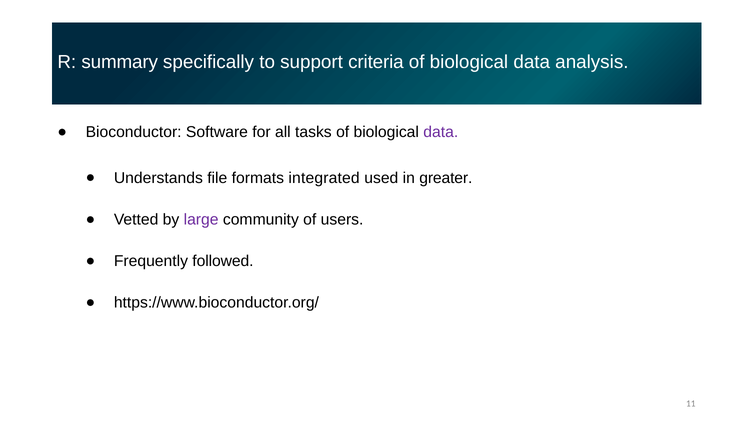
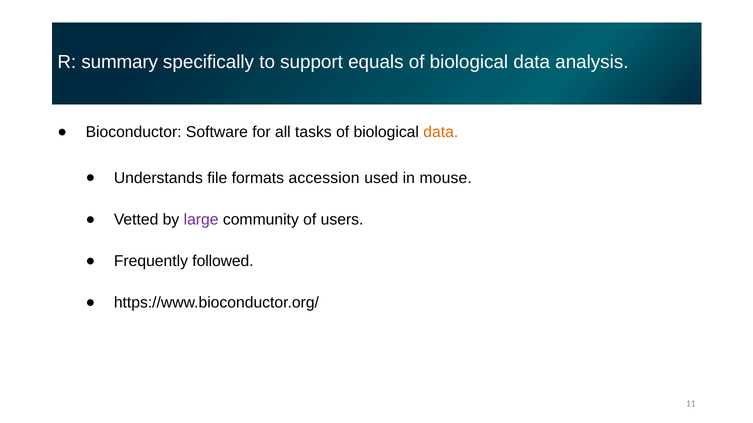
criteria: criteria -> equals
data at (441, 132) colour: purple -> orange
integrated: integrated -> accession
greater: greater -> mouse
